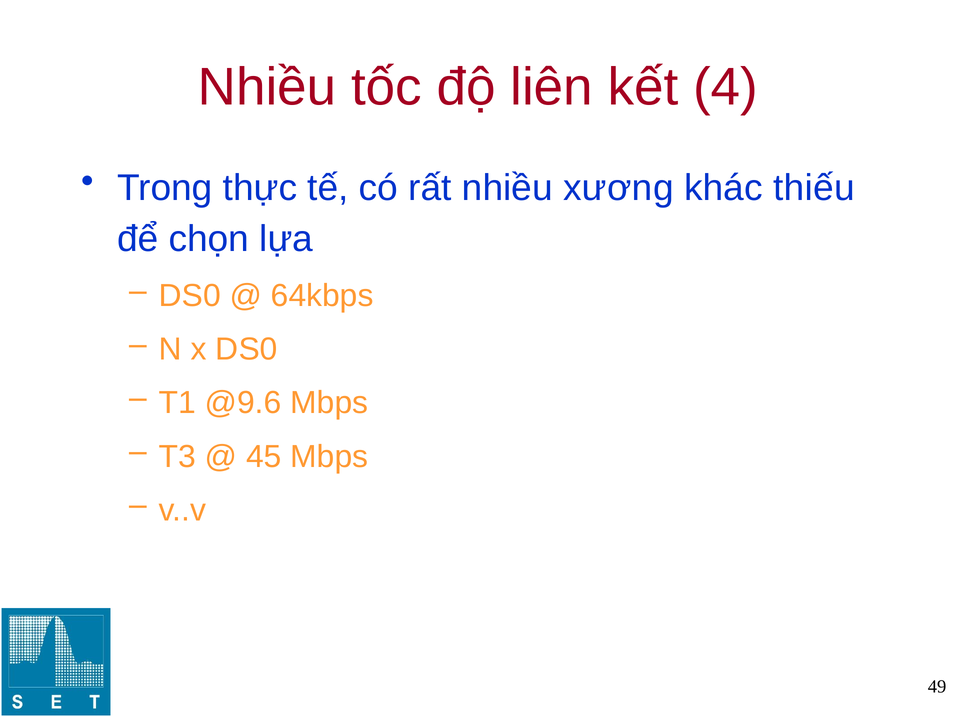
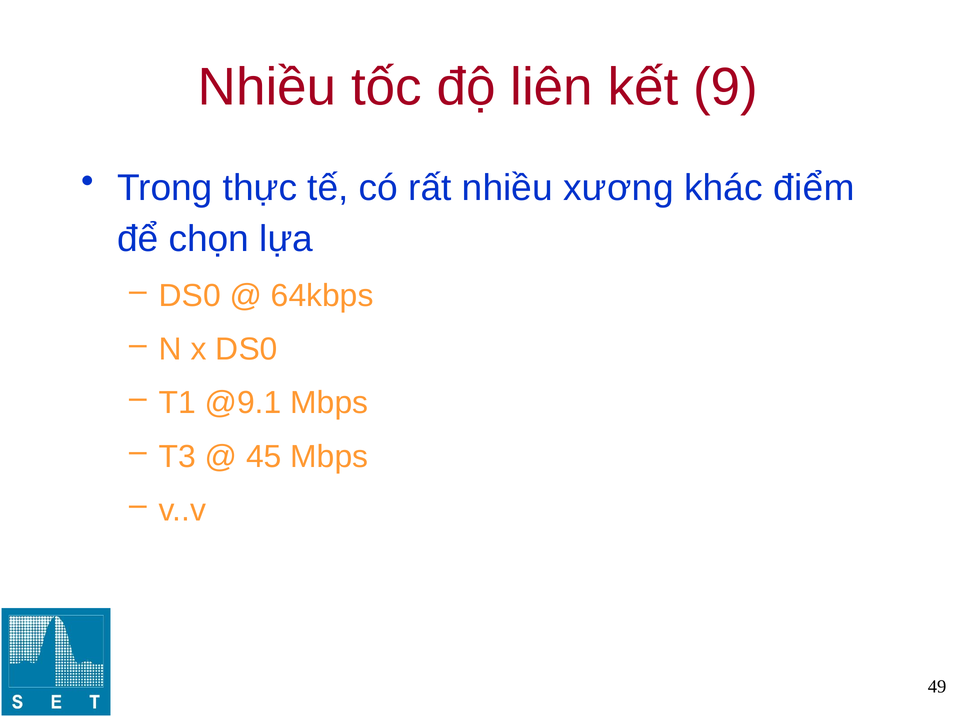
4: 4 -> 9
thiếu: thiếu -> điểm
@9.6: @9.6 -> @9.1
